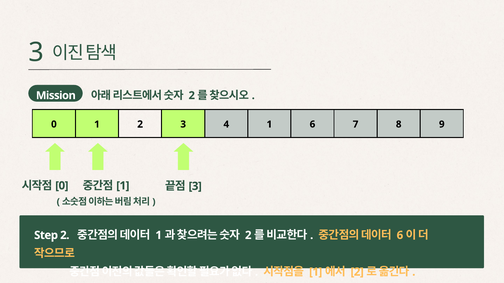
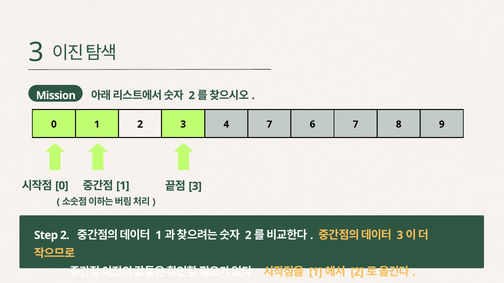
4 1: 1 -> 7
6 at (400, 236): 6 -> 3
